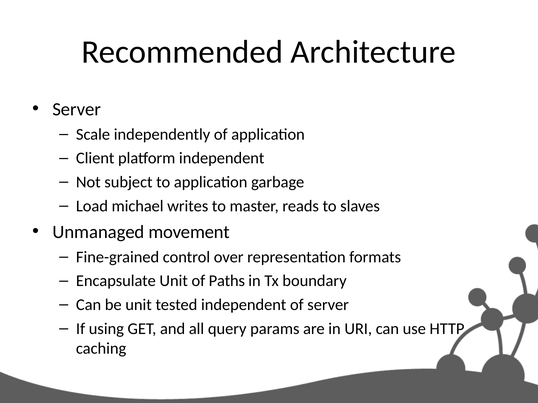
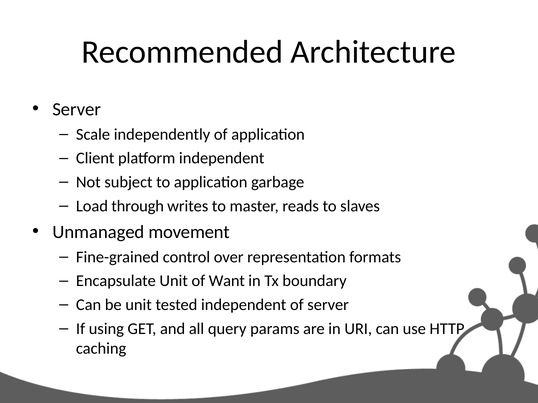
michael: michael -> through
Paths: Paths -> Want
